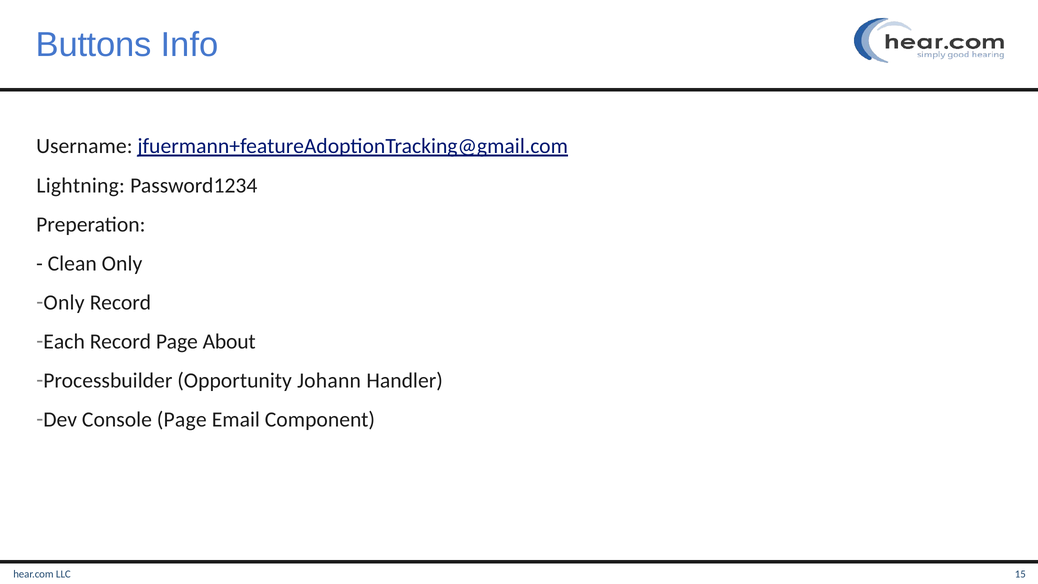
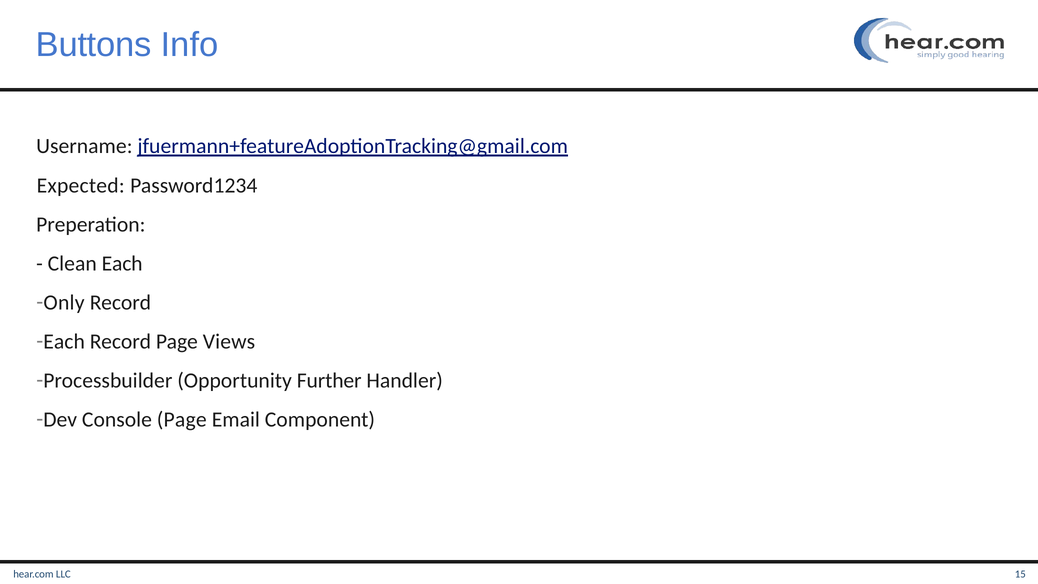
Lightning: Lightning -> Expected
Clean Only: Only -> Each
About: About -> Views
Johann: Johann -> Further
